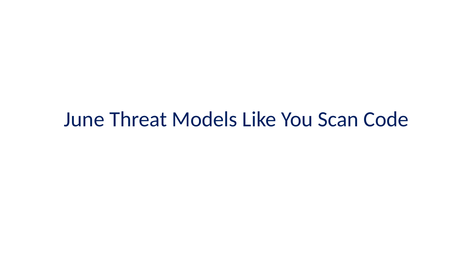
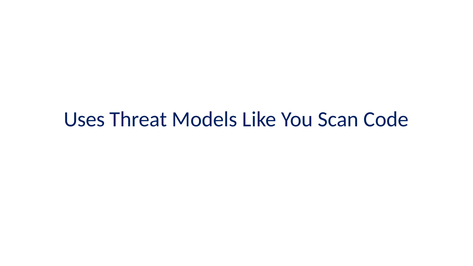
June: June -> Uses
